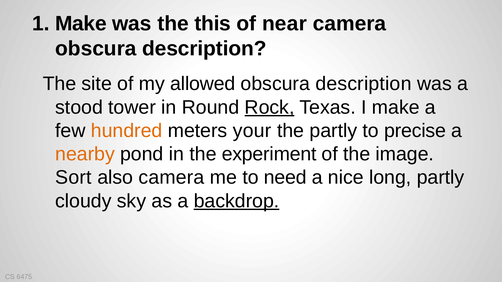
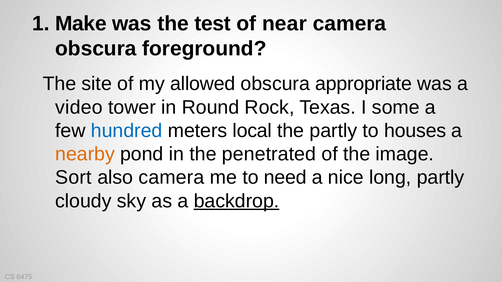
this: this -> test
description at (204, 49): description -> foreground
description at (363, 84): description -> appropriate
stood: stood -> video
Rock underline: present -> none
I make: make -> some
hundred colour: orange -> blue
your: your -> local
precise: precise -> houses
experiment: experiment -> penetrated
